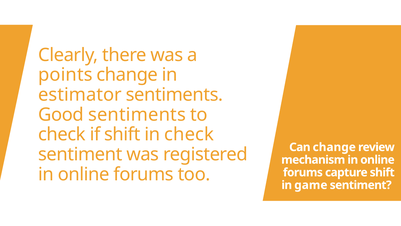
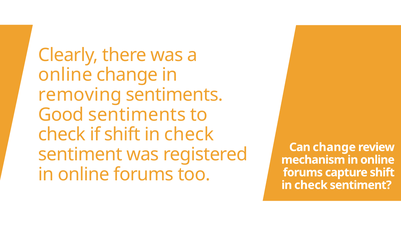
points at (65, 75): points -> online
estimator: estimator -> removing
game at (311, 185): game -> check
